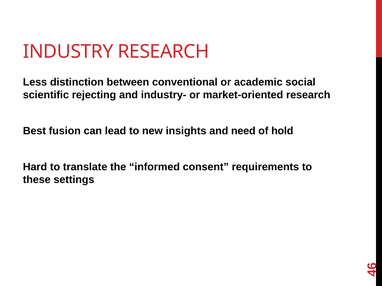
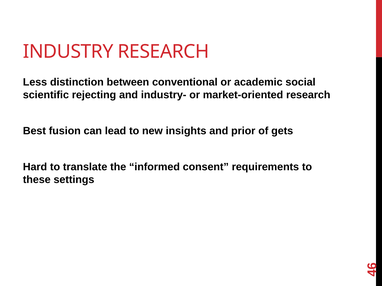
need: need -> prior
hold: hold -> gets
